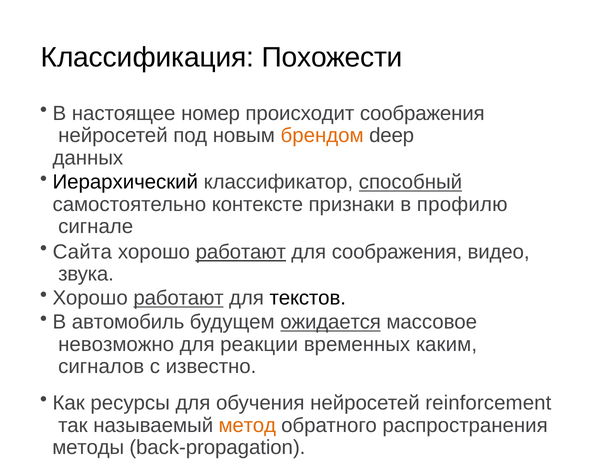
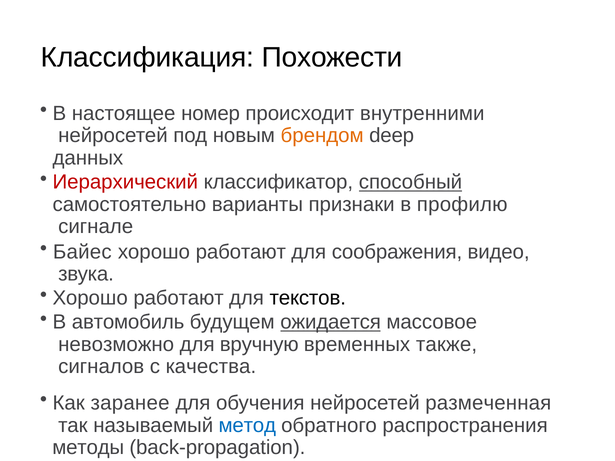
происходит соображения: соображения -> внутренними
Иерархический colour: black -> red
контексте: контексте -> варианты
Сайта: Сайта -> Байес
работают at (241, 252) underline: present -> none
работают at (179, 298) underline: present -> none
реакции: реакции -> вручную
каким: каким -> также
известно: известно -> качества
ресурсы: ресурсы -> заранее
reinforcement: reinforcement -> размеченная
метод colour: orange -> blue
